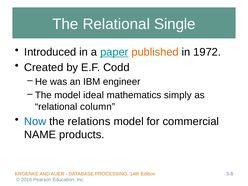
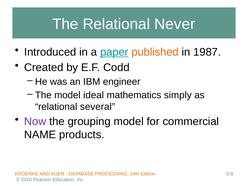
Single: Single -> Never
1972: 1972 -> 1987
column: column -> several
Now colour: blue -> purple
relations: relations -> grouping
